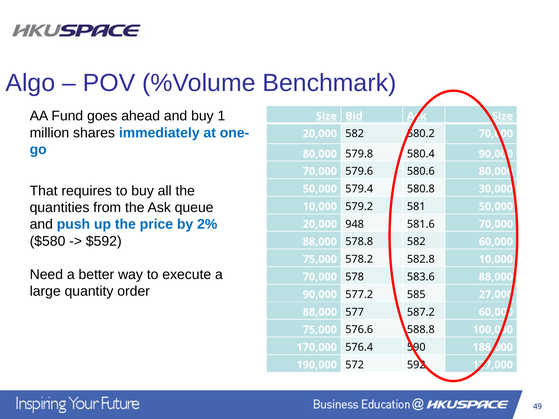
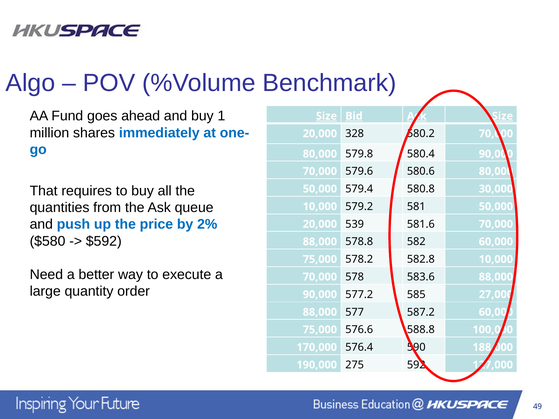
20,000 582: 582 -> 328
948: 948 -> 539
572: 572 -> 275
